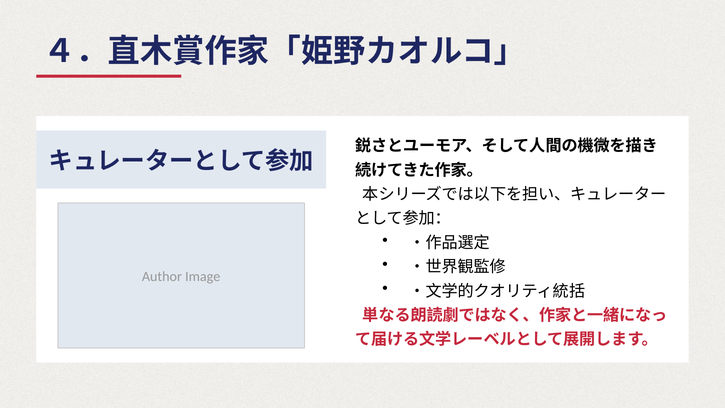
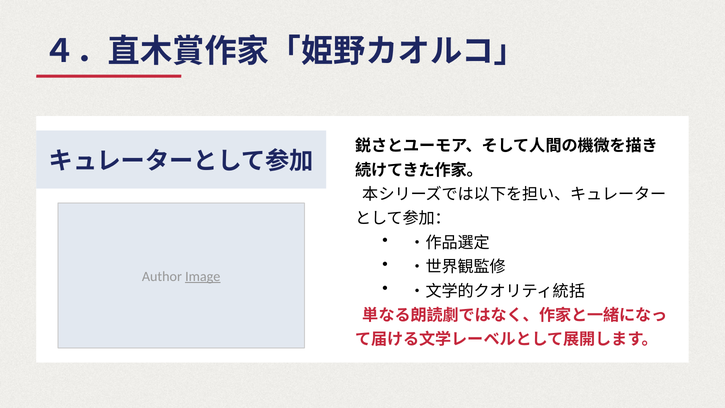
Image underline: none -> present
